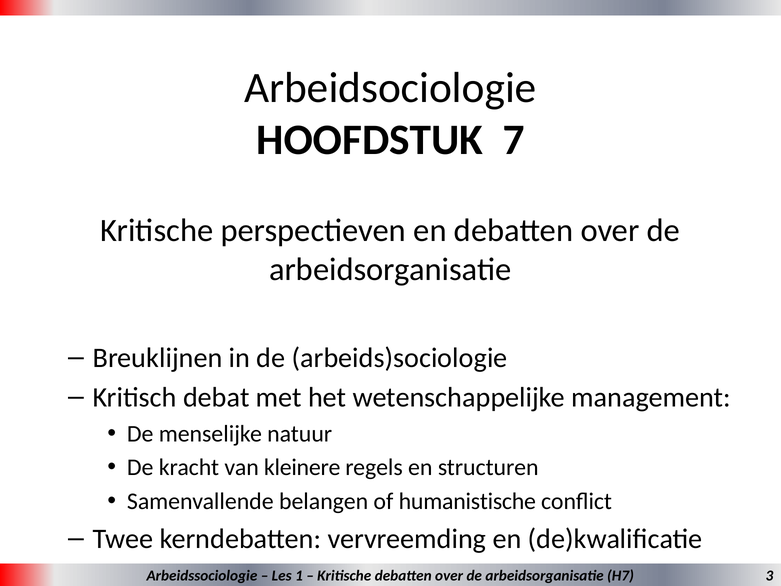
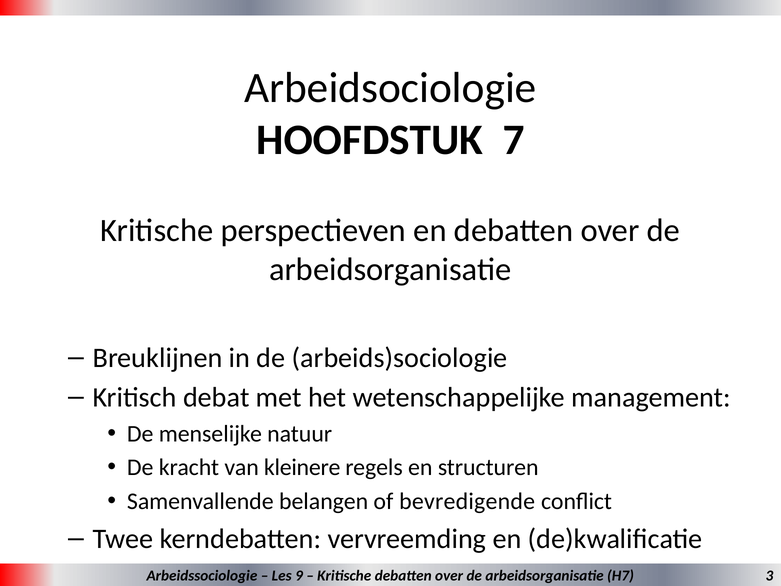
humanistische: humanistische -> bevredigende
1: 1 -> 9
